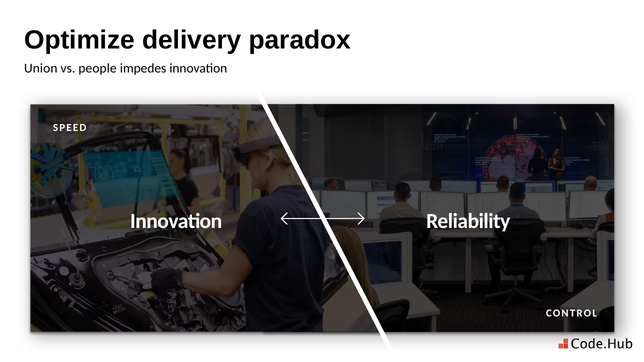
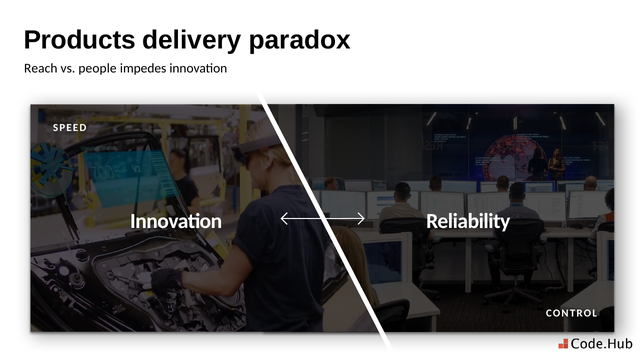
Optimize: Optimize -> Products
Union: Union -> Reach
